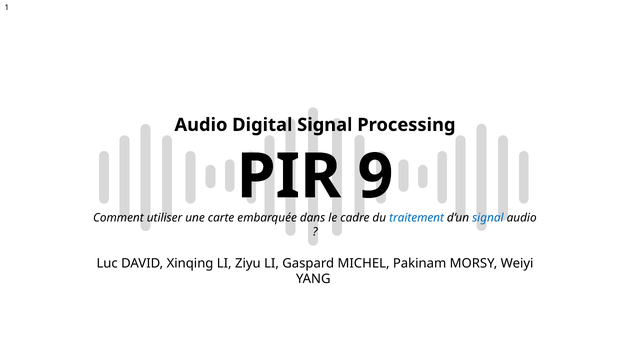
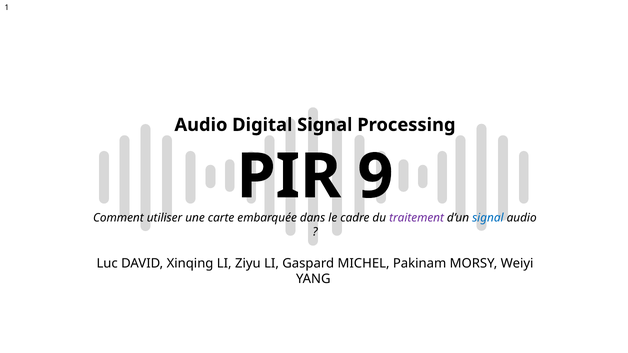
traitement colour: blue -> purple
